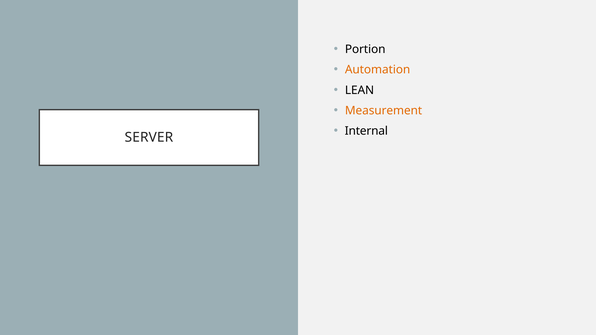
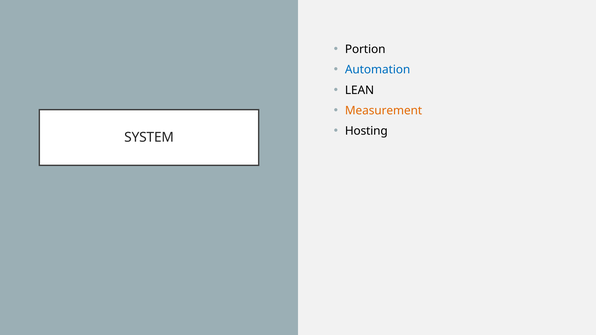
Automation colour: orange -> blue
Internal: Internal -> Hosting
SERVER: SERVER -> SYSTEM
